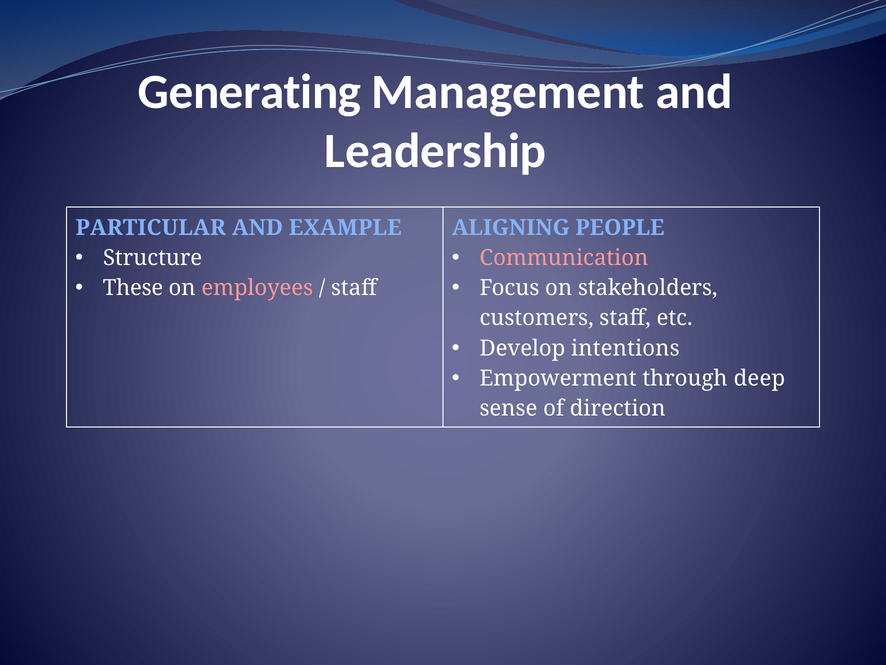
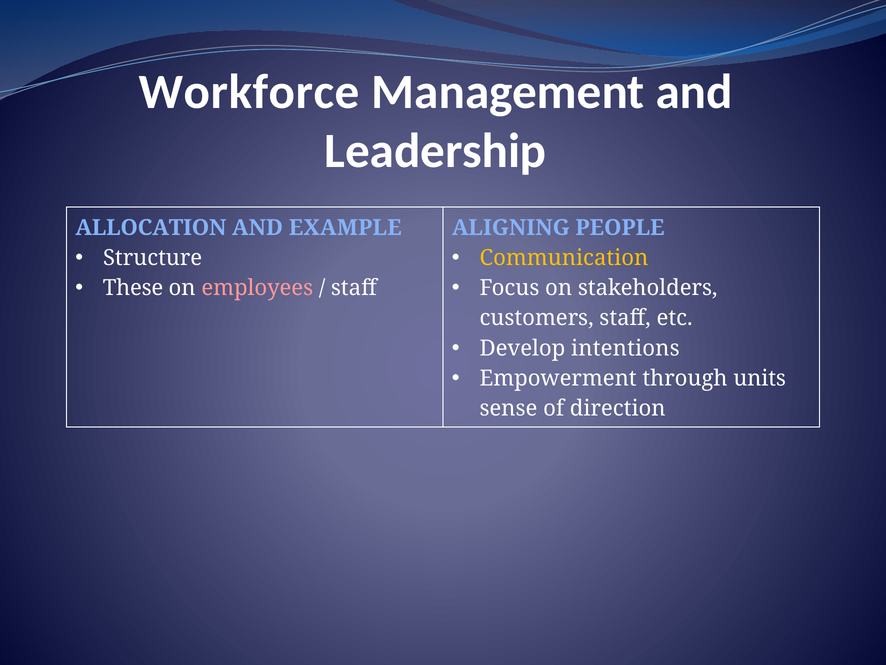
Generating: Generating -> Workforce
PARTICULAR: PARTICULAR -> ALLOCATION
Communication colour: pink -> yellow
deep: deep -> units
